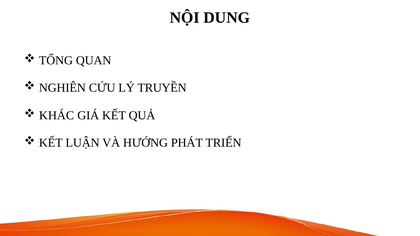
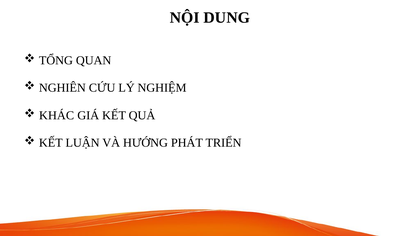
TRUYỀN: TRUYỀN -> NGHIỆM
